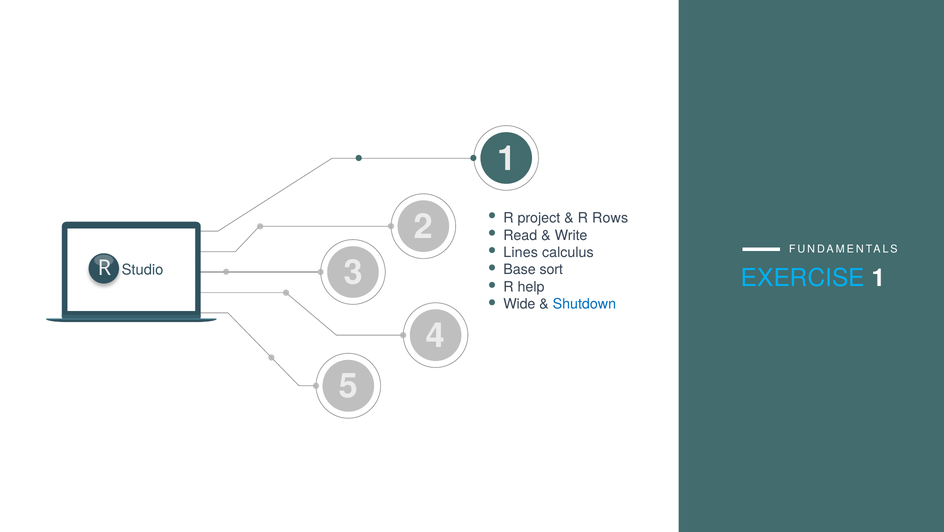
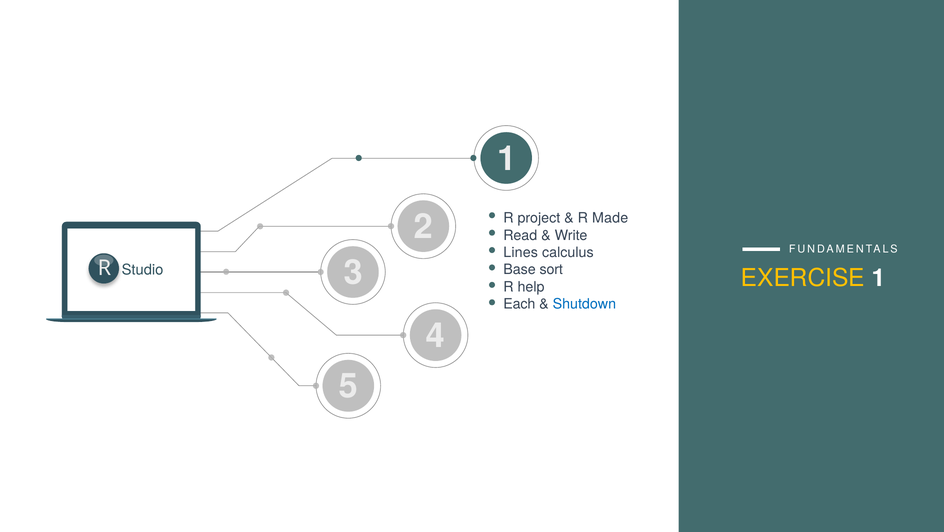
Rows: Rows -> Made
EXERCISE colour: light blue -> yellow
Wide: Wide -> Each
